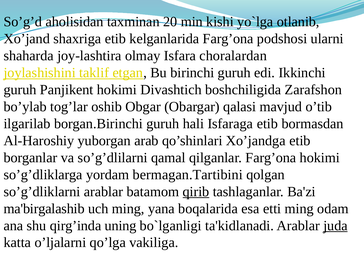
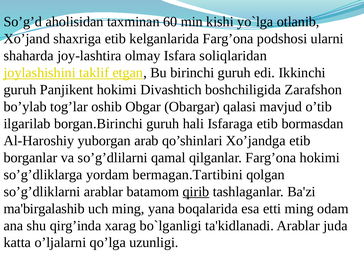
20: 20 -> 60
choralardan: choralardan -> soliqlaridan
uning: uning -> xarag
juda underline: present -> none
vakiliga: vakiliga -> uzunligi
